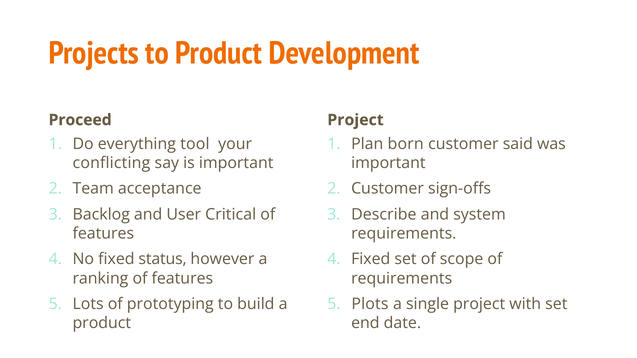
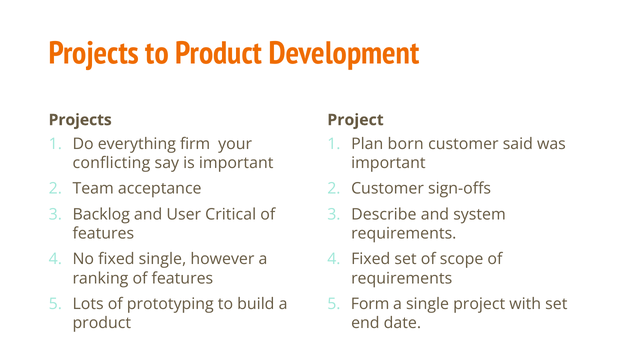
Proceed at (80, 120): Proceed -> Projects
tool: tool -> firm
fixed status: status -> single
Plots: Plots -> Form
